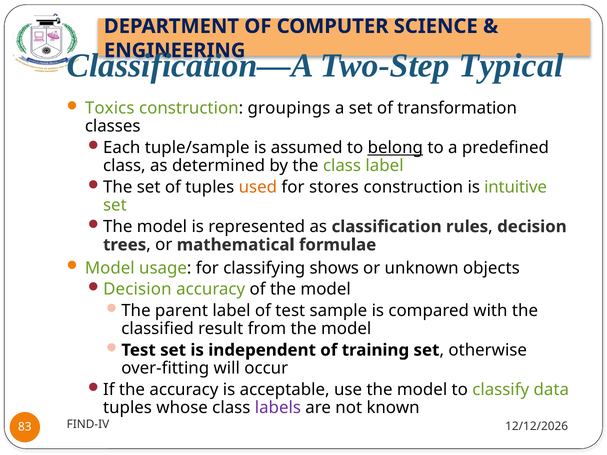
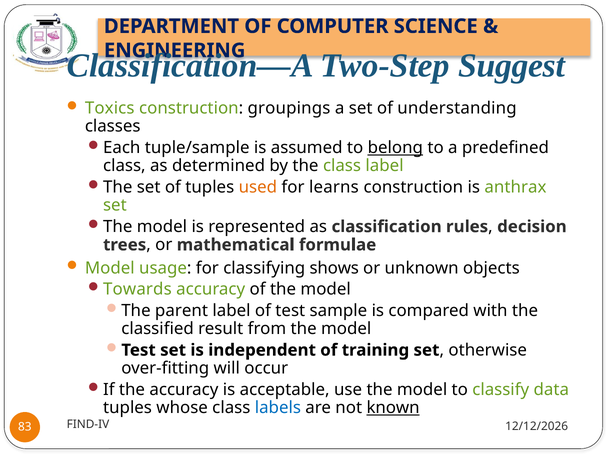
Typical: Typical -> Suggest
transformation: transformation -> understanding
stores: stores -> learns
intuitive: intuitive -> anthrax
Decision at (137, 289): Decision -> Towards
labels colour: purple -> blue
known underline: none -> present
